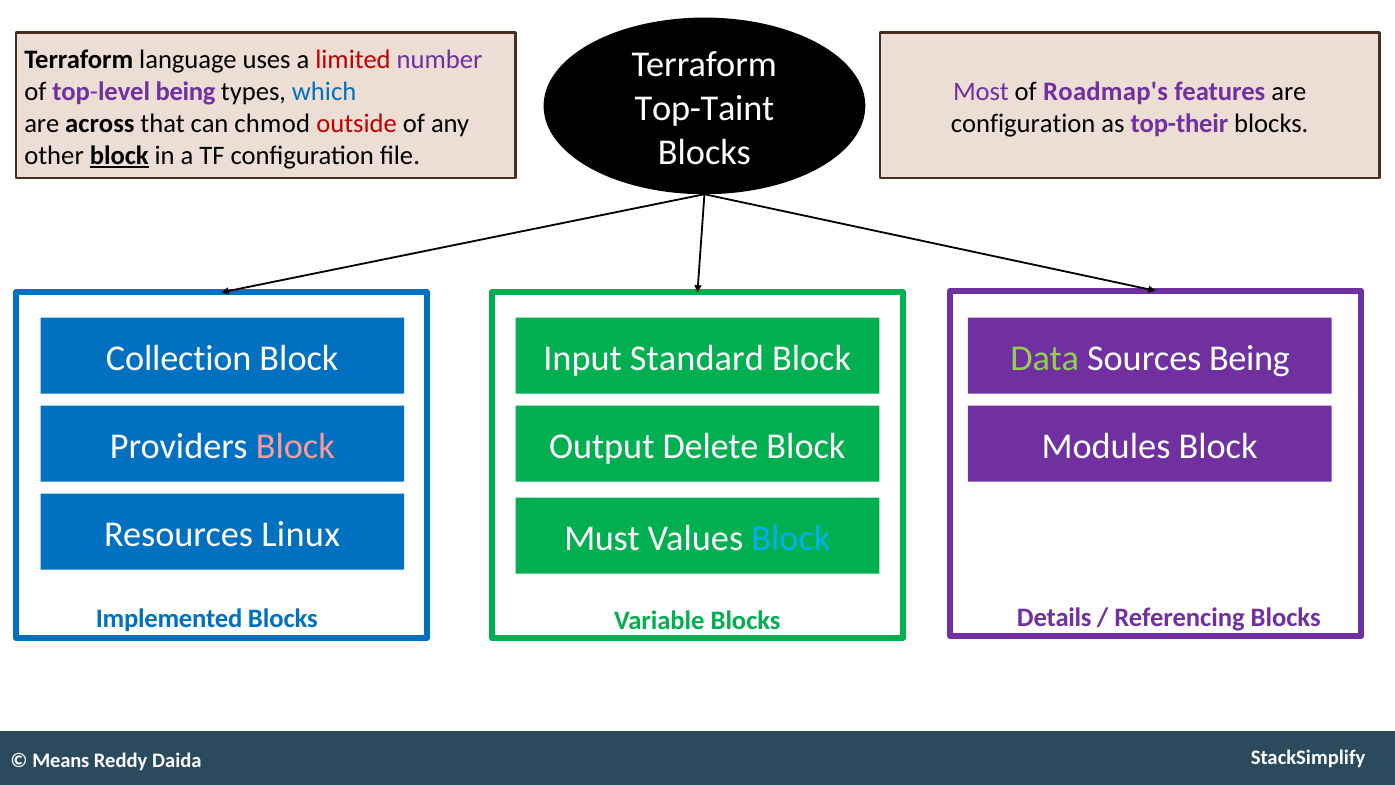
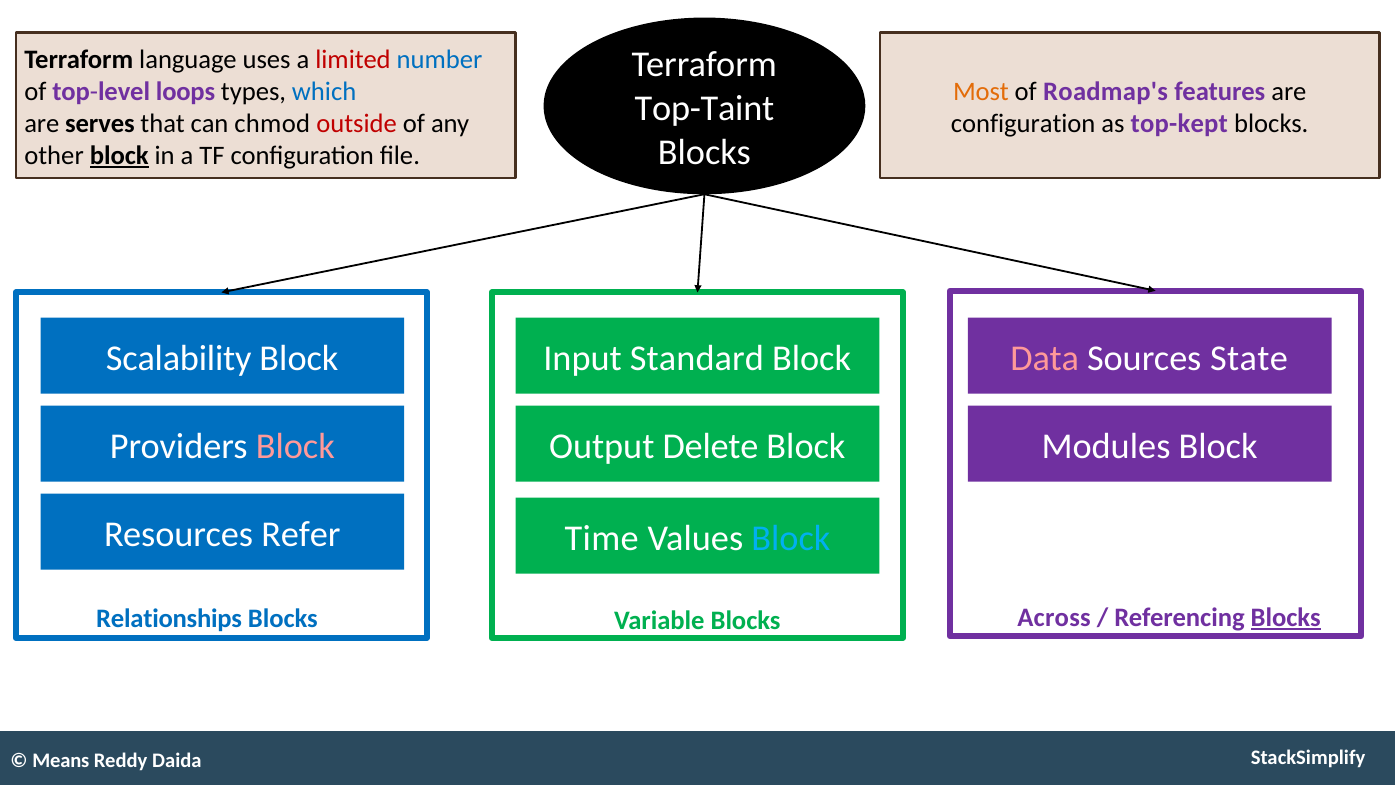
number colour: purple -> blue
Most colour: purple -> orange
top-level being: being -> loops
across: across -> serves
top-their: top-their -> top-kept
Collection: Collection -> Scalability
Data colour: light green -> pink
Sources Being: Being -> State
Linux: Linux -> Refer
Must: Must -> Time
Implemented: Implemented -> Relationships
Details: Details -> Across
Blocks at (1286, 617) underline: none -> present
